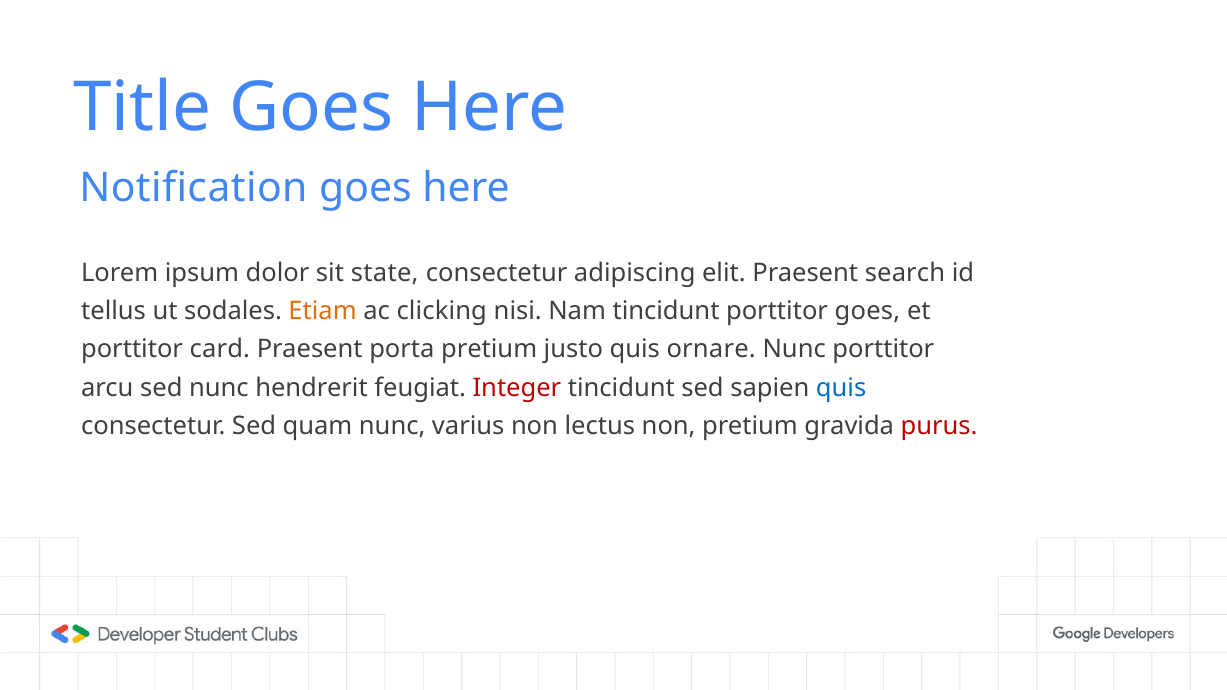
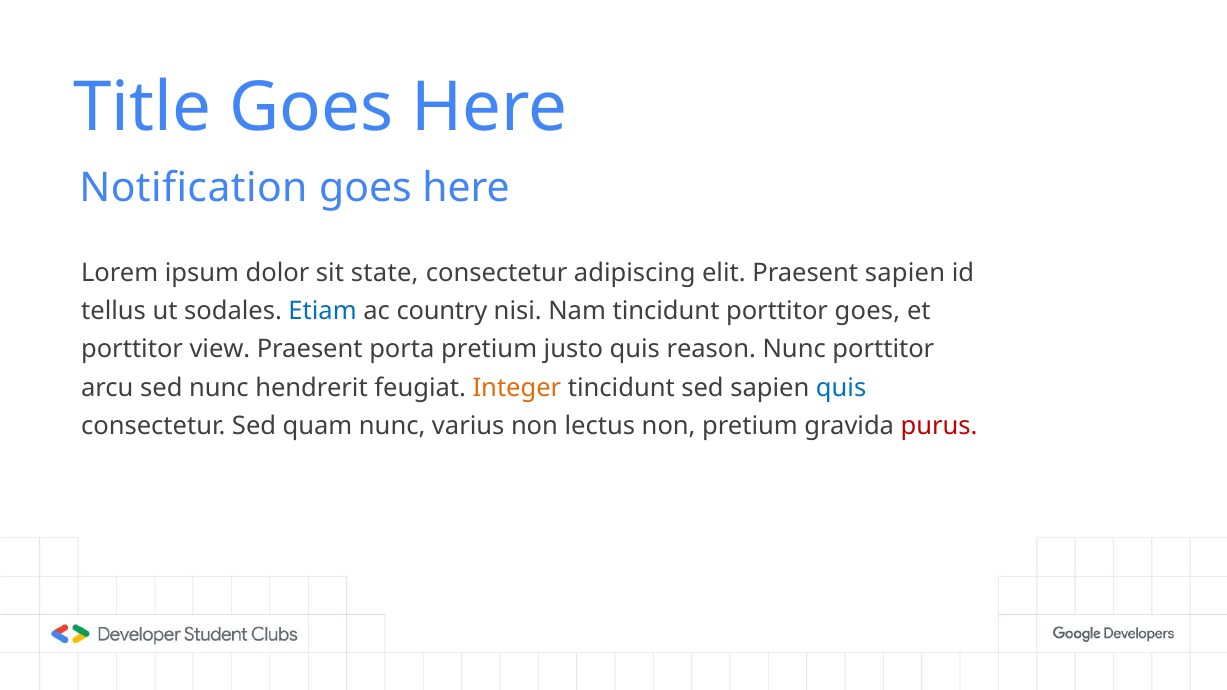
Praesent search: search -> sapien
Etiam colour: orange -> blue
clicking: clicking -> country
card: card -> view
ornare: ornare -> reason
Integer colour: red -> orange
